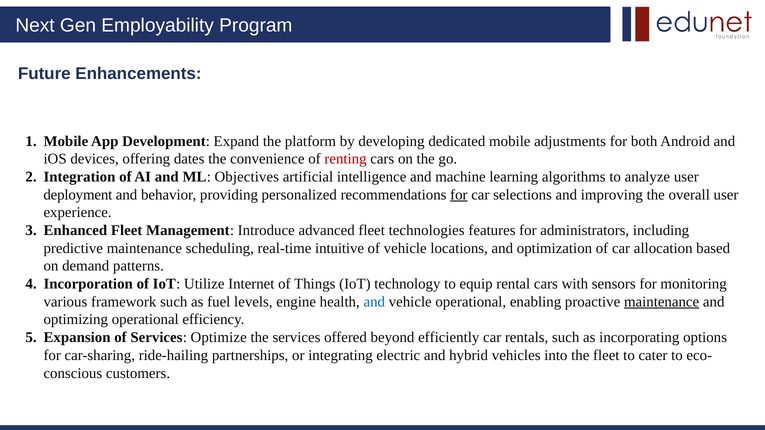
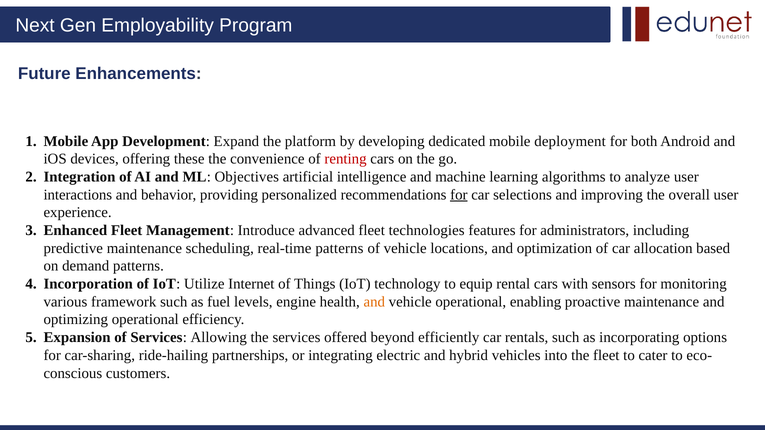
adjustments: adjustments -> deployment
dates: dates -> these
deployment: deployment -> interactions
real-time intuitive: intuitive -> patterns
and at (374, 302) colour: blue -> orange
maintenance at (662, 302) underline: present -> none
Optimize: Optimize -> Allowing
